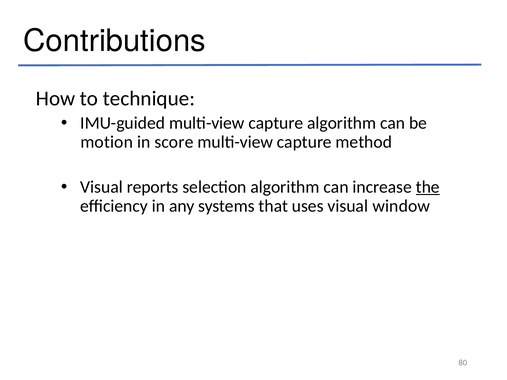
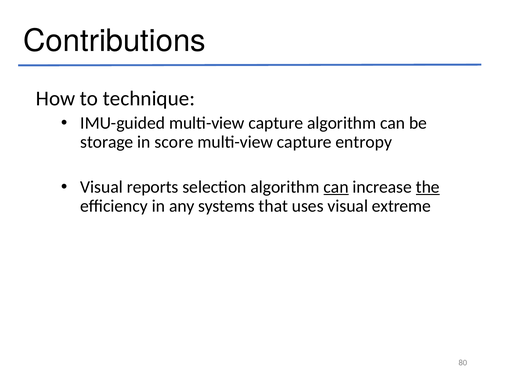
motion: motion -> storage
method: method -> entropy
can at (336, 187) underline: none -> present
window: window -> extreme
